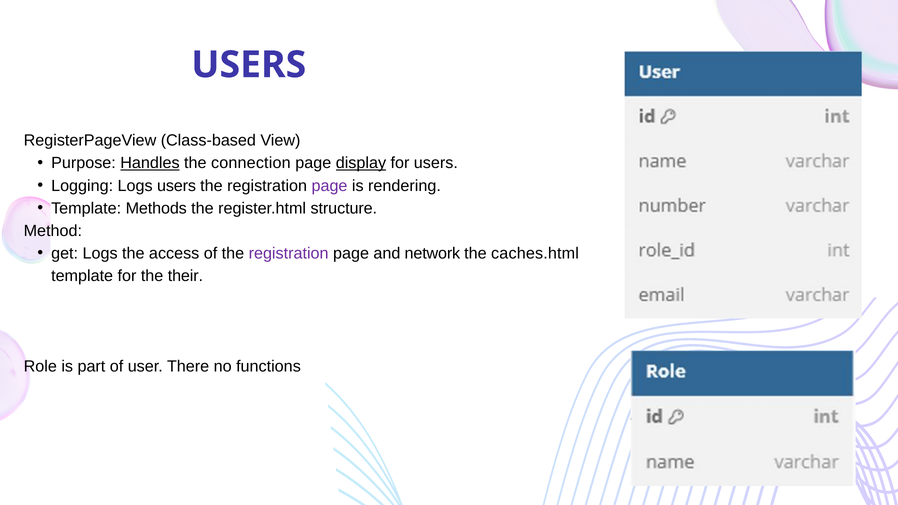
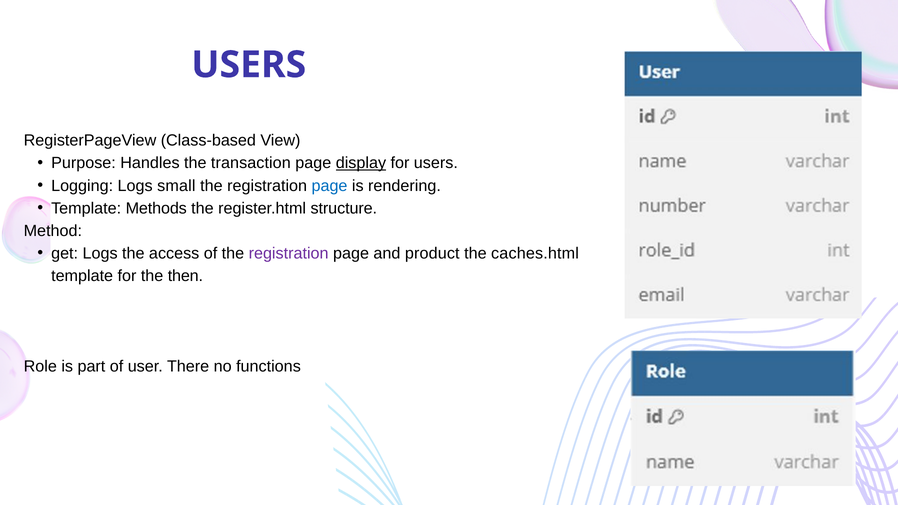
Handles underline: present -> none
connection: connection -> transaction
Logs users: users -> small
page at (330, 186) colour: purple -> blue
network: network -> product
their: their -> then
